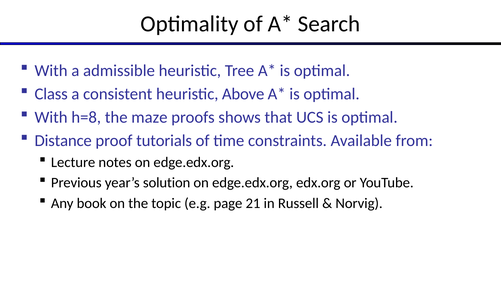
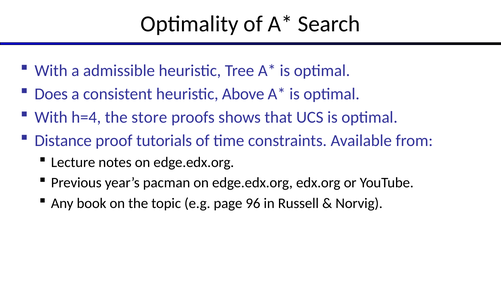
Class: Class -> Does
h=8: h=8 -> h=4
maze: maze -> store
solution: solution -> pacman
21: 21 -> 96
